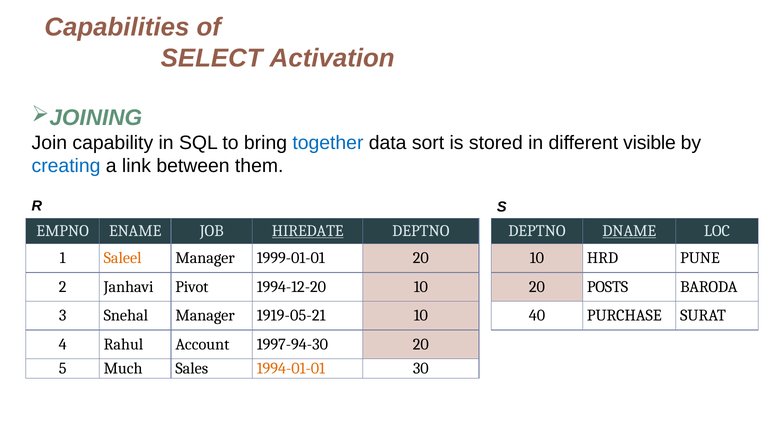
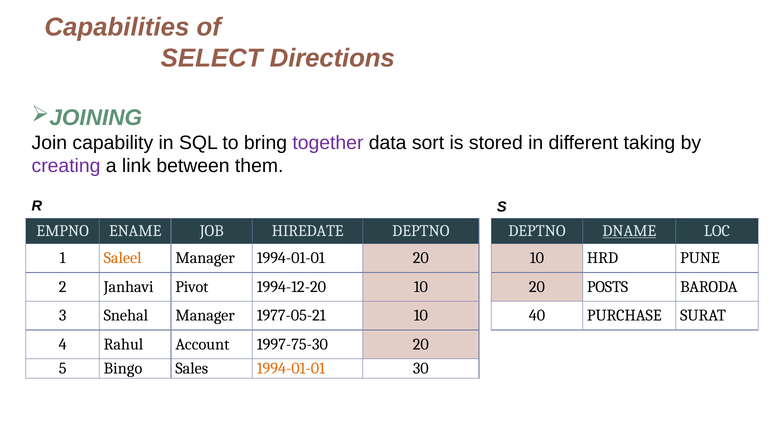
Activation: Activation -> Directions
together colour: blue -> purple
visible: visible -> taking
creating colour: blue -> purple
HIREDATE underline: present -> none
Manager 1999-01-01: 1999-01-01 -> 1994-01-01
1919-05-21: 1919-05-21 -> 1977-05-21
1997-94-30: 1997-94-30 -> 1997-75-30
Much: Much -> Bingo
